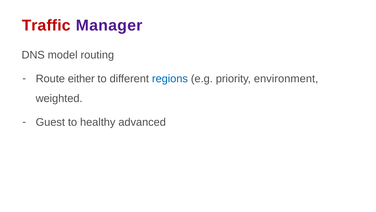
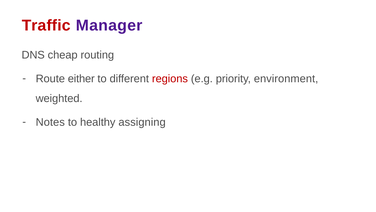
model: model -> cheap
regions colour: blue -> red
Guest: Guest -> Notes
advanced: advanced -> assigning
